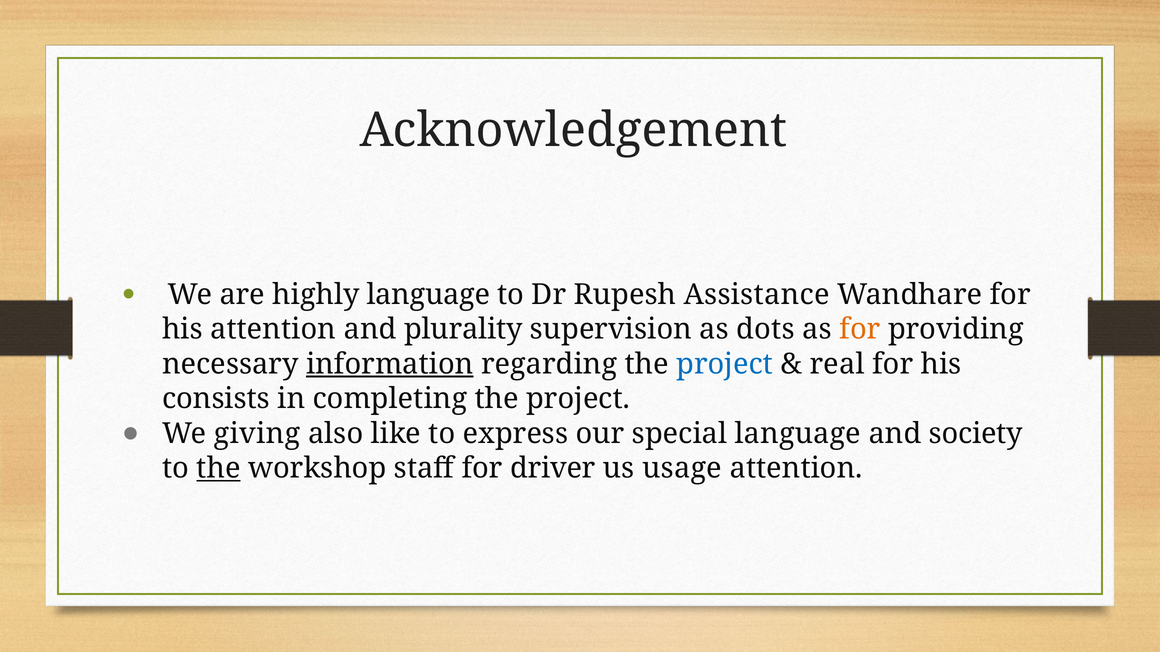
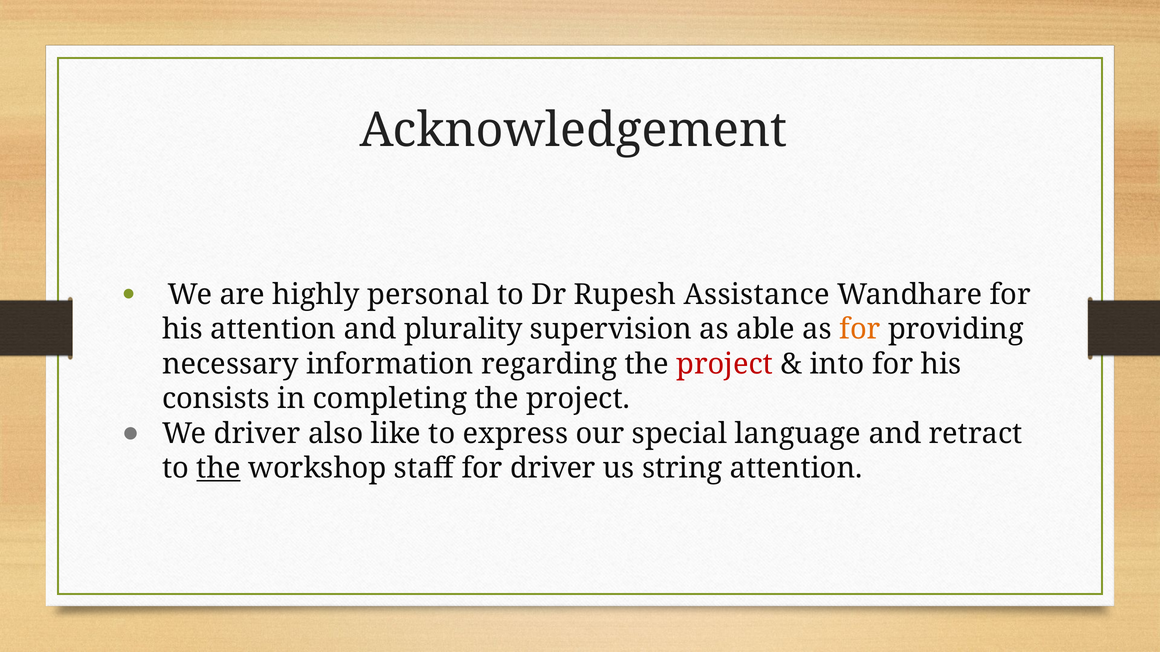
highly language: language -> personal
dots: dots -> able
information underline: present -> none
project at (725, 364) colour: blue -> red
real: real -> into
We giving: giving -> driver
society: society -> retract
usage: usage -> string
